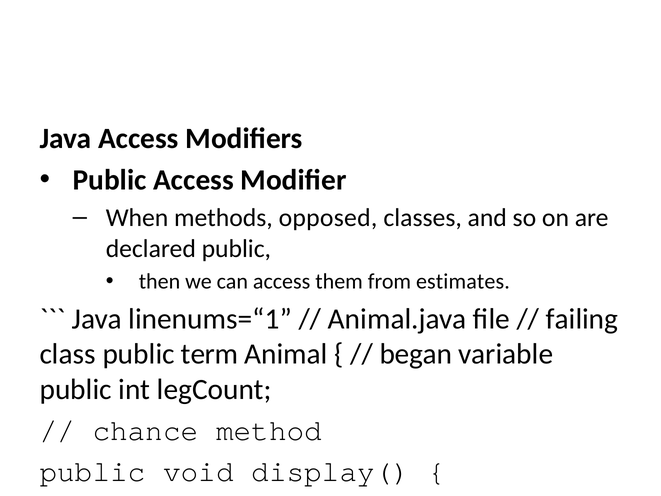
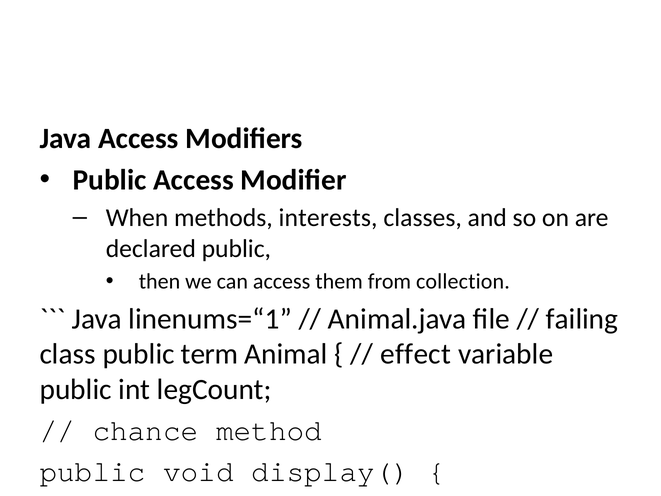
opposed: opposed -> interests
estimates: estimates -> collection
began: began -> effect
